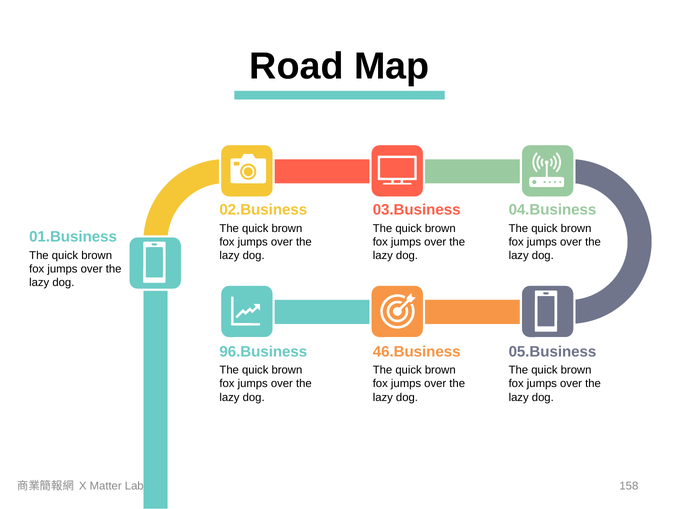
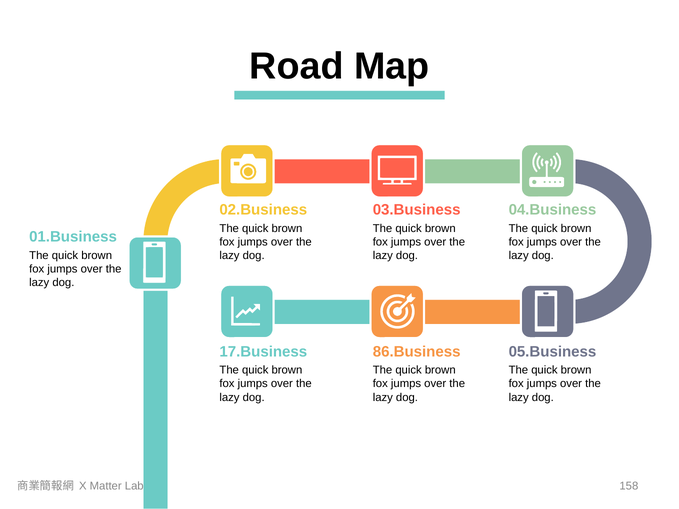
96.Business: 96.Business -> 17.Business
46.Business: 46.Business -> 86.Business
